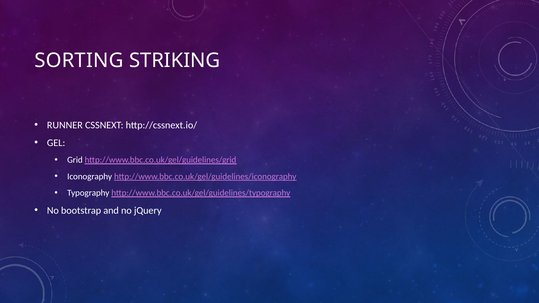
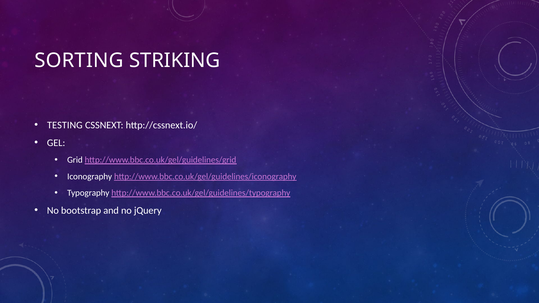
RUNNER: RUNNER -> TESTING
